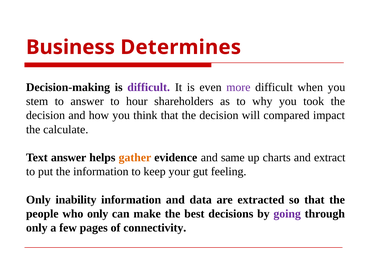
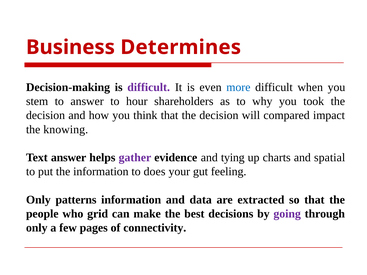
more colour: purple -> blue
calculate: calculate -> knowing
gather colour: orange -> purple
same: same -> tying
extract: extract -> spatial
keep: keep -> does
inability: inability -> patterns
who only: only -> grid
